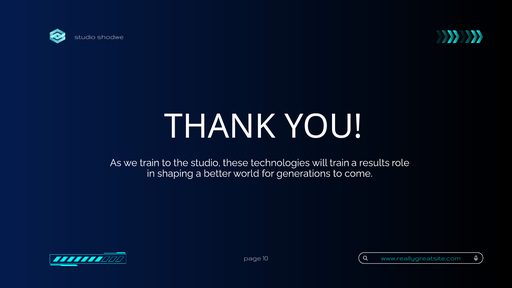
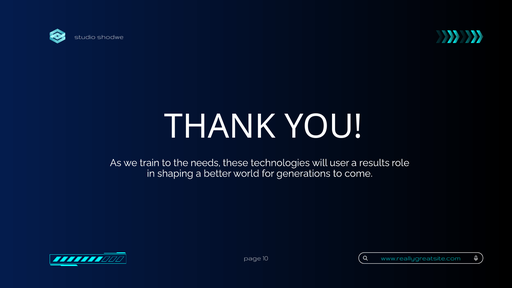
the studio: studio -> needs
will train: train -> user
